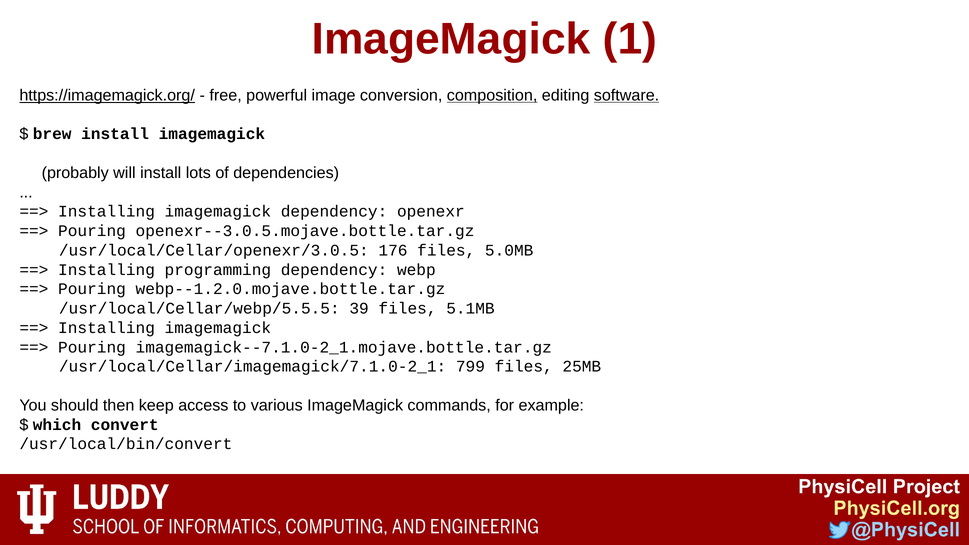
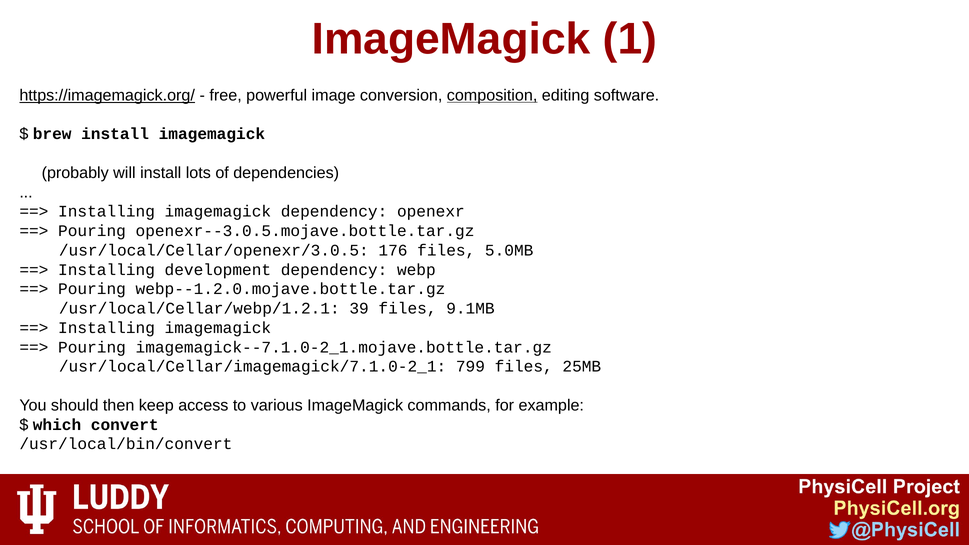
software underline: present -> none
programming: programming -> development
/usr/local/Cellar/webp/5.5.5: /usr/local/Cellar/webp/5.5.5 -> /usr/local/Cellar/webp/1.2.1
5.1MB: 5.1MB -> 9.1MB
